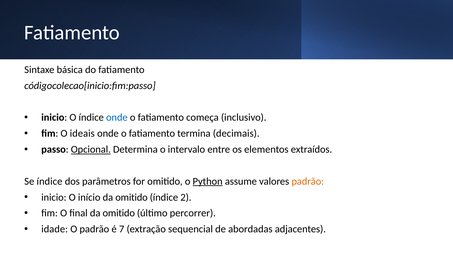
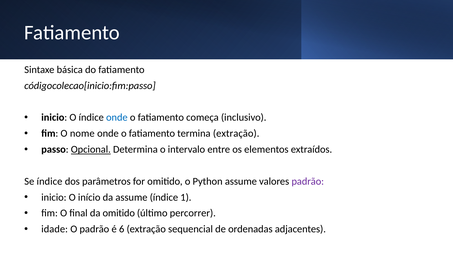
ideais: ideais -> nome
termina decimais: decimais -> extração
Python underline: present -> none
padrão at (308, 181) colour: orange -> purple
início da omitido: omitido -> assume
2: 2 -> 1
7: 7 -> 6
abordadas: abordadas -> ordenadas
